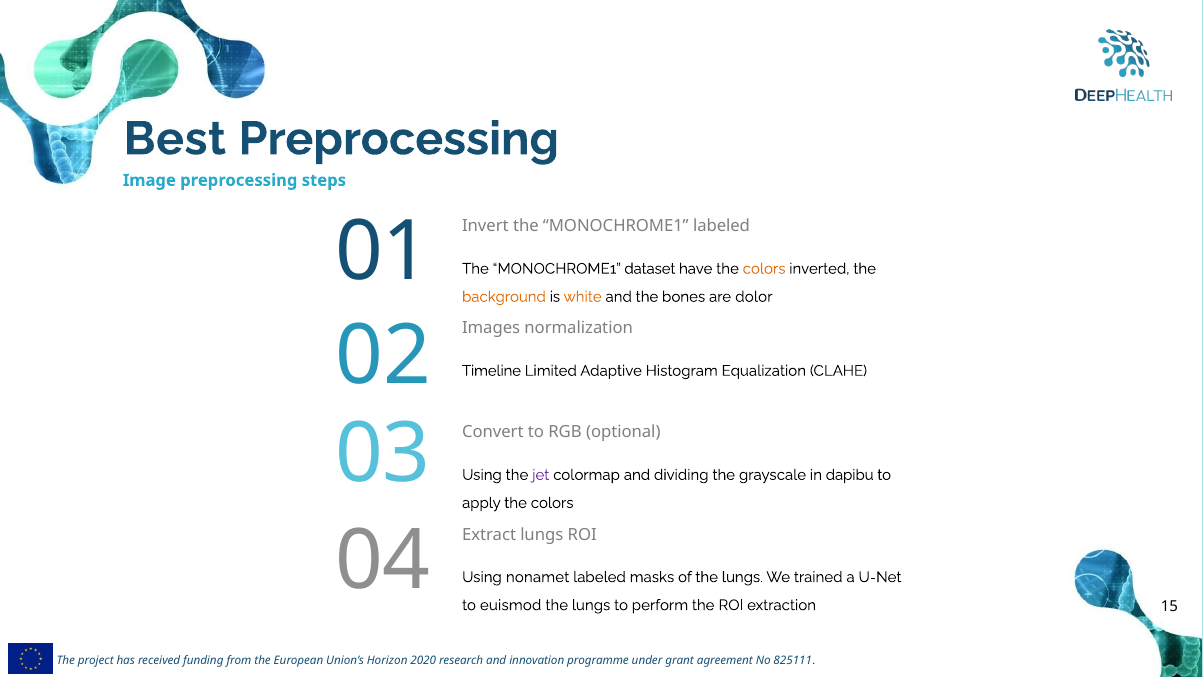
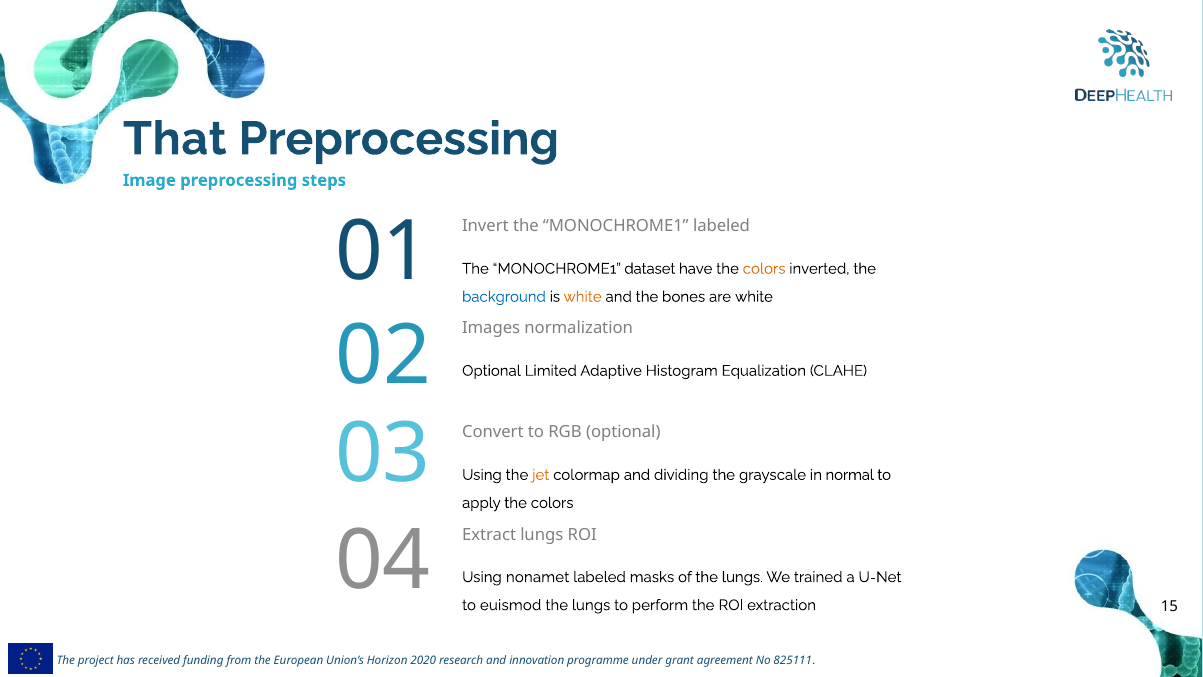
Best at (175, 139): Best -> That
background colour: orange -> blue
are dolor: dolor -> white
Timeline at (491, 371): Timeline -> Optional
jet colour: purple -> orange
dapibu: dapibu -> normal
